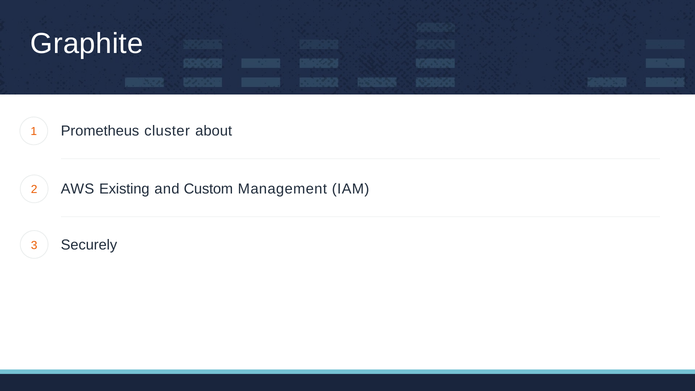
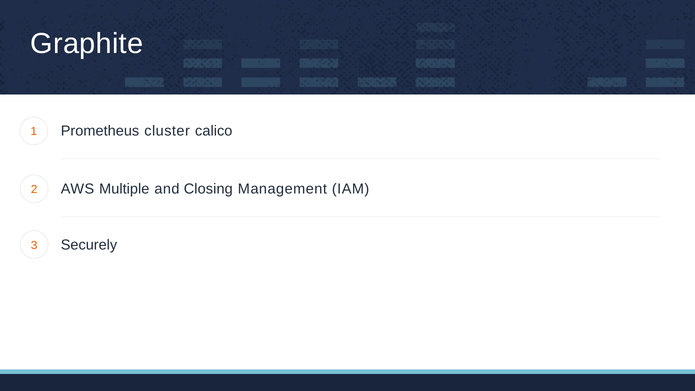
about: about -> calico
Existing: Existing -> Multiple
Custom: Custom -> Closing
